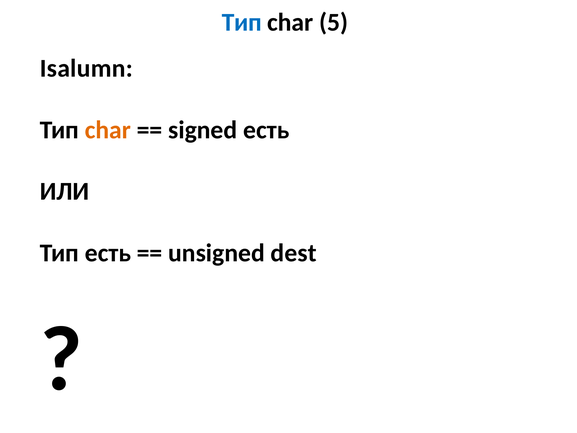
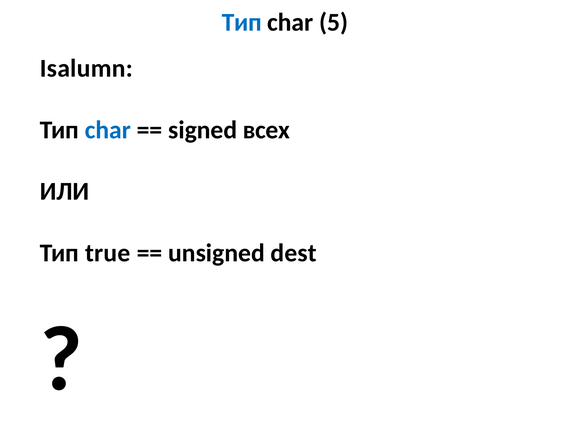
char at (108, 130) colour: orange -> blue
signed есть: есть -> всех
Тип есть: есть -> true
